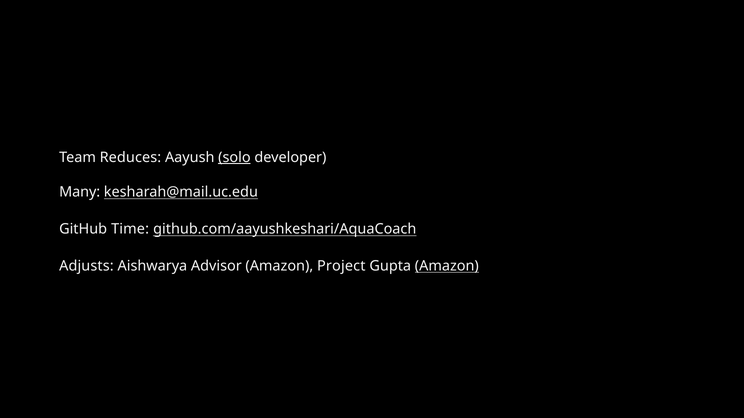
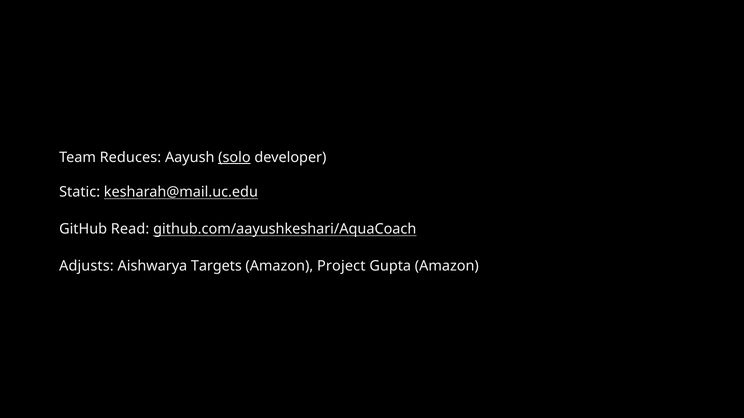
Many: Many -> Static
Time: Time -> Read
Advisor: Advisor -> Targets
Amazon at (447, 266) underline: present -> none
